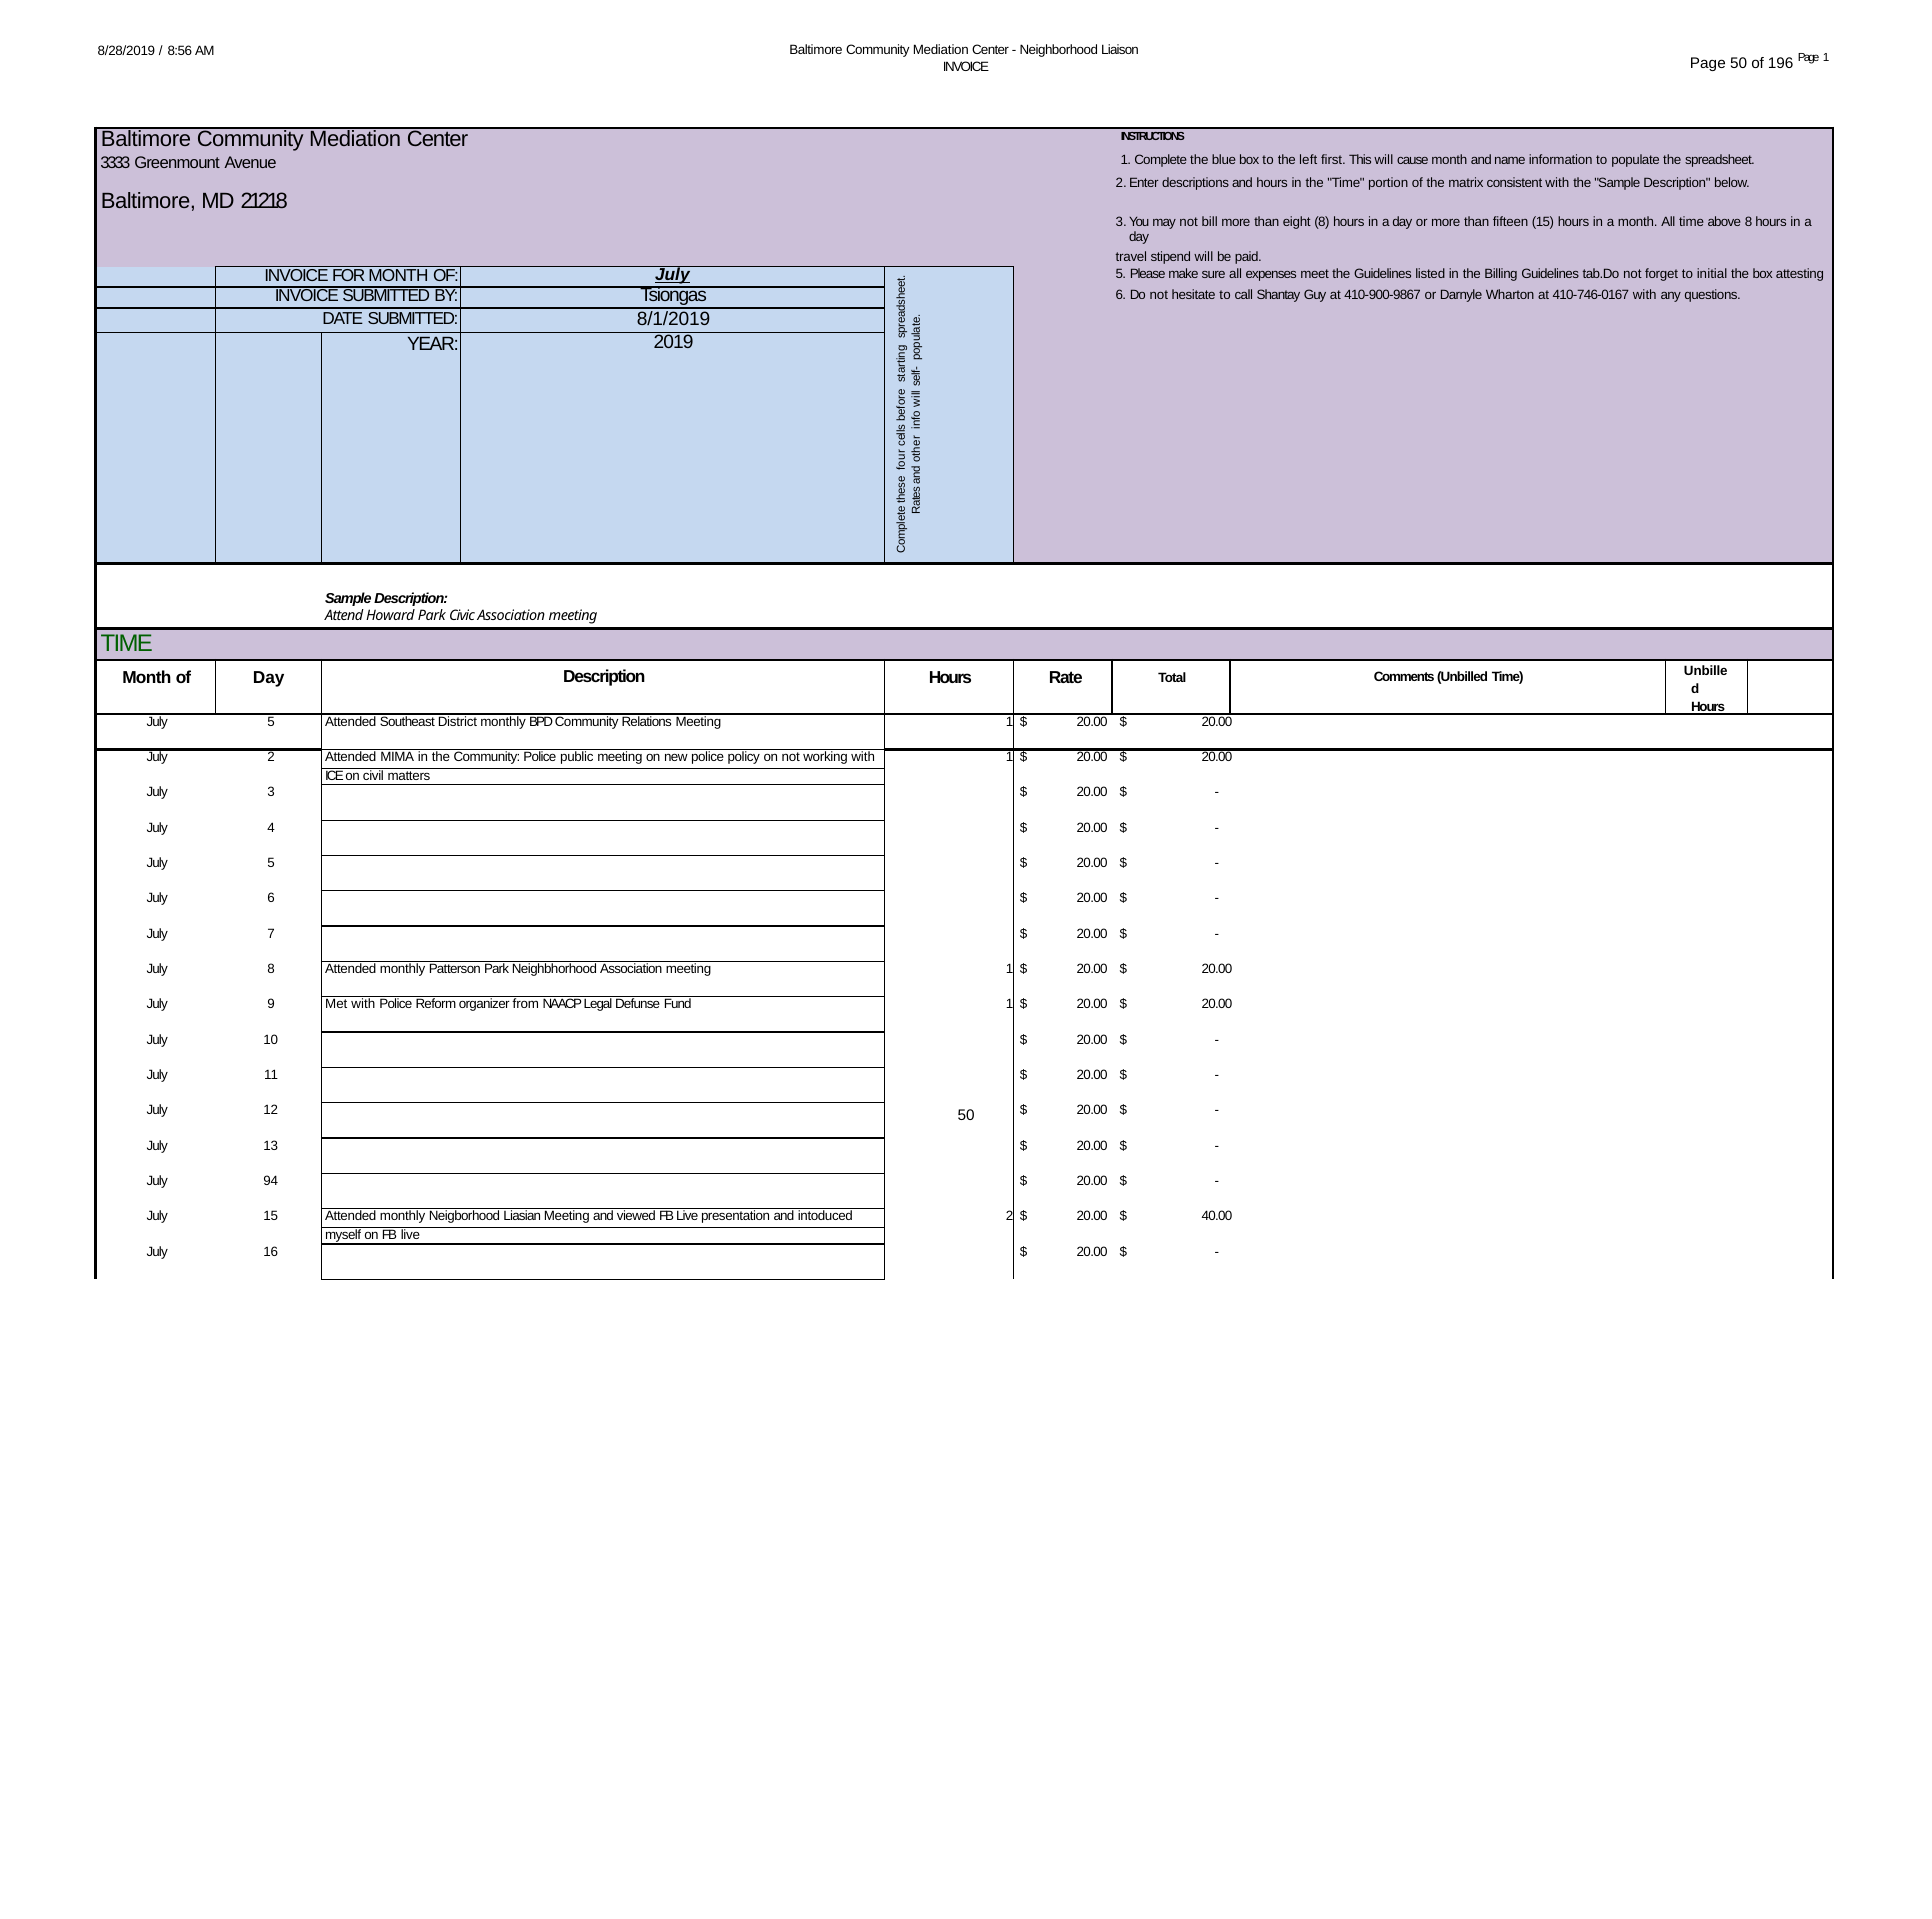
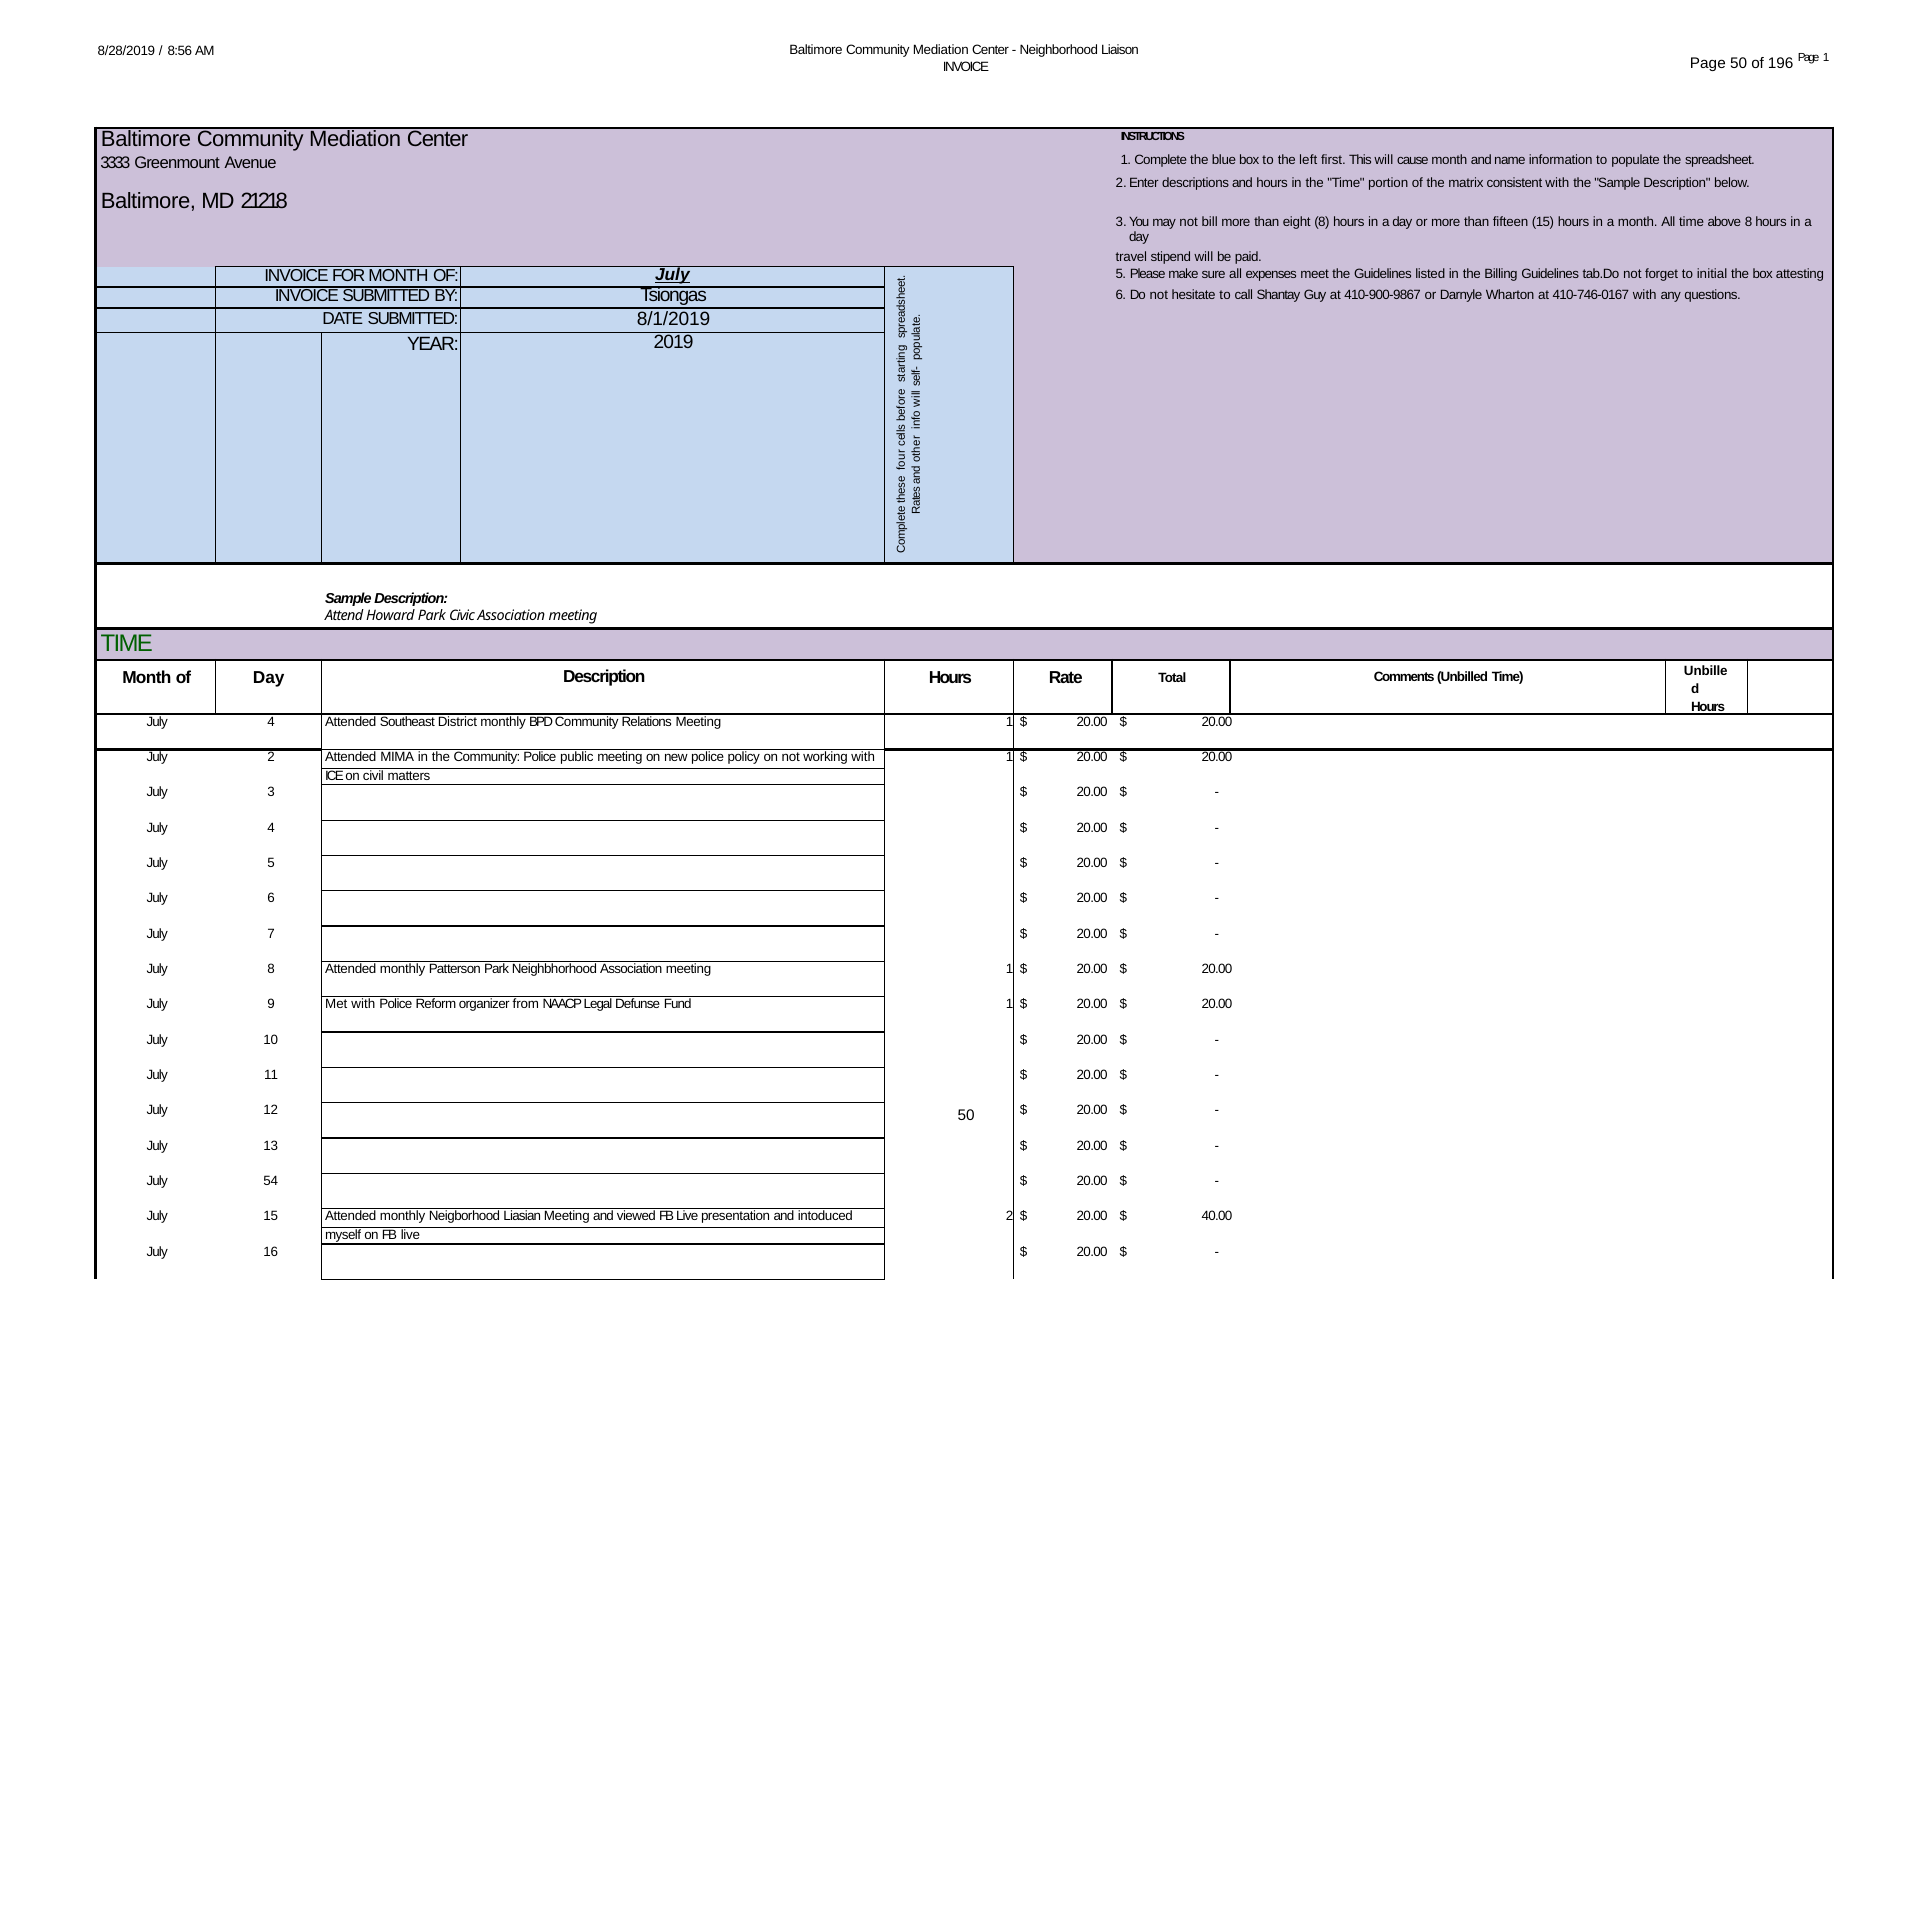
5 at (271, 722): 5 -> 4
94: 94 -> 54
